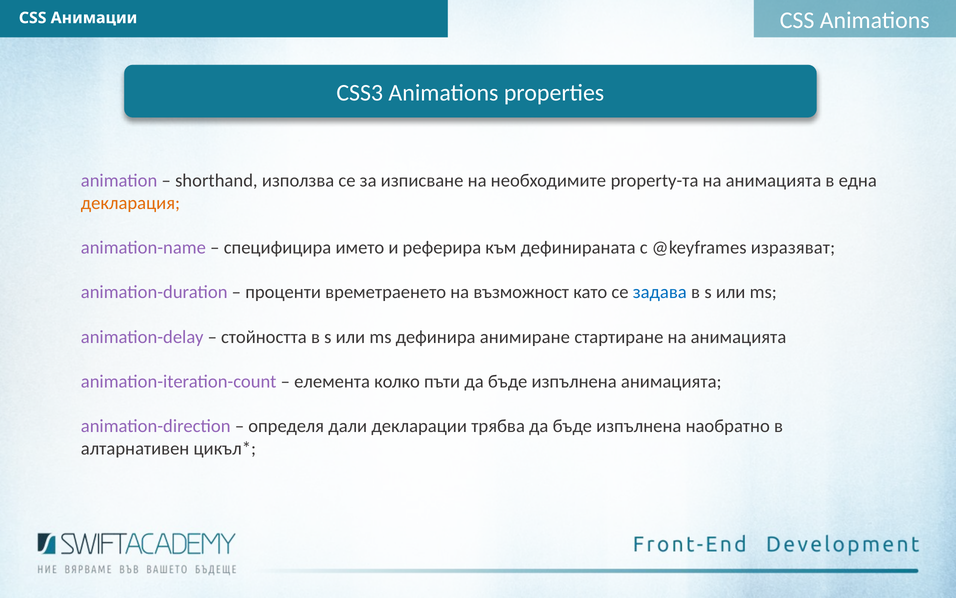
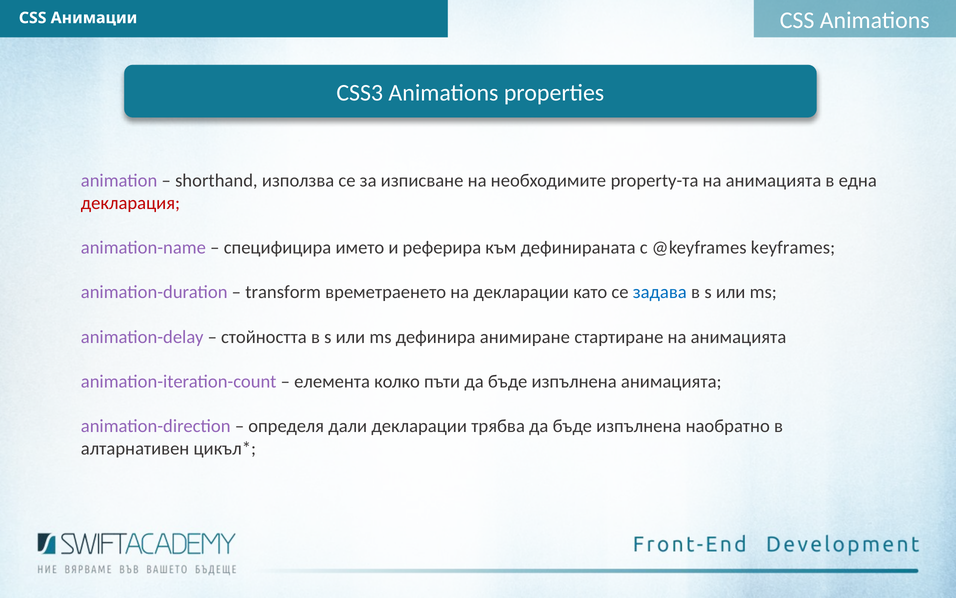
декларация colour: orange -> red
изразяват: изразяват -> keyframes
проценти: проценти -> transform
на възможност: възможност -> декларации
